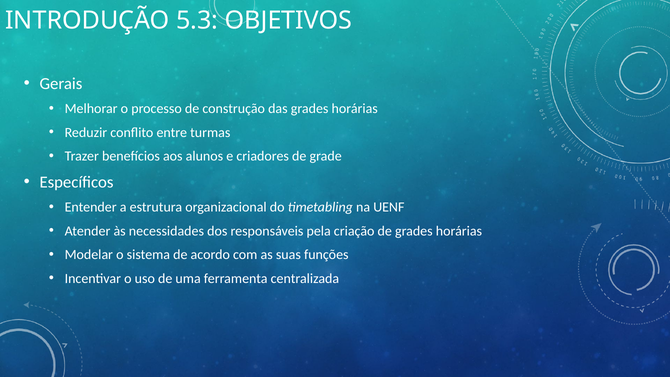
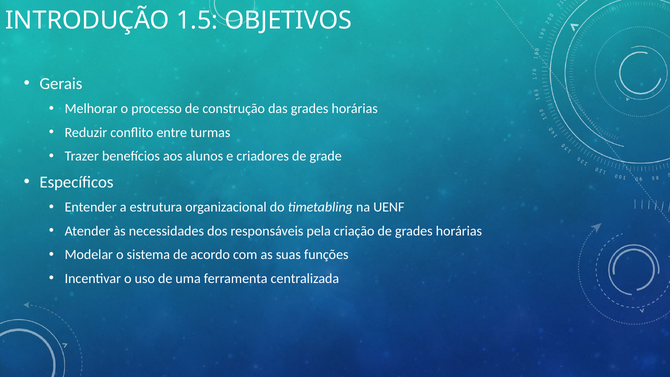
5.3: 5.3 -> 1.5
